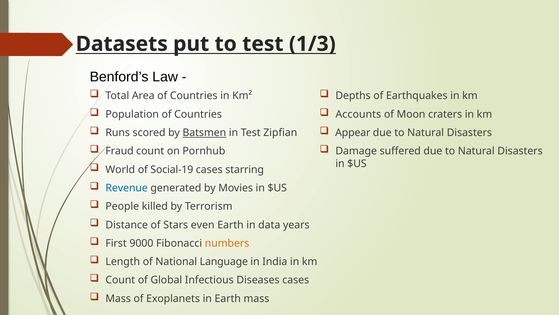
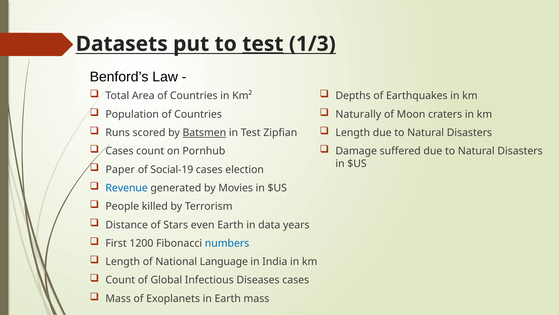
test at (263, 44) underline: none -> present
Accounts: Accounts -> Naturally
Appear at (353, 132): Appear -> Length
Fraud at (120, 151): Fraud -> Cases
World: World -> Paper
starring: starring -> election
9000: 9000 -> 1200
numbers colour: orange -> blue
